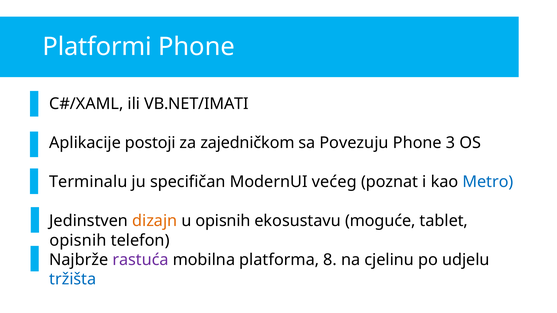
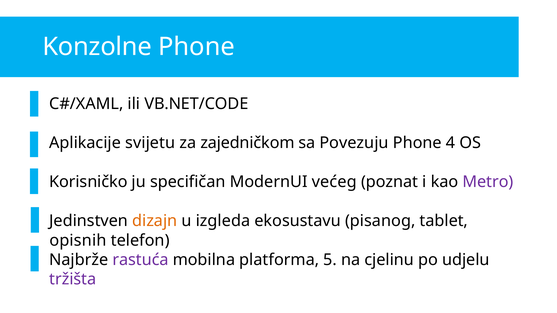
Platformi: Platformi -> Konzolne
VB.NET/IMATI: VB.NET/IMATI -> VB.NET/CODE
postoji: postoji -> svijetu
3: 3 -> 4
Terminalu: Terminalu -> Korisničko
Metro colour: blue -> purple
u opisnih: opisnih -> izgleda
moguće: moguće -> pisanog
8: 8 -> 5
tržišta colour: blue -> purple
